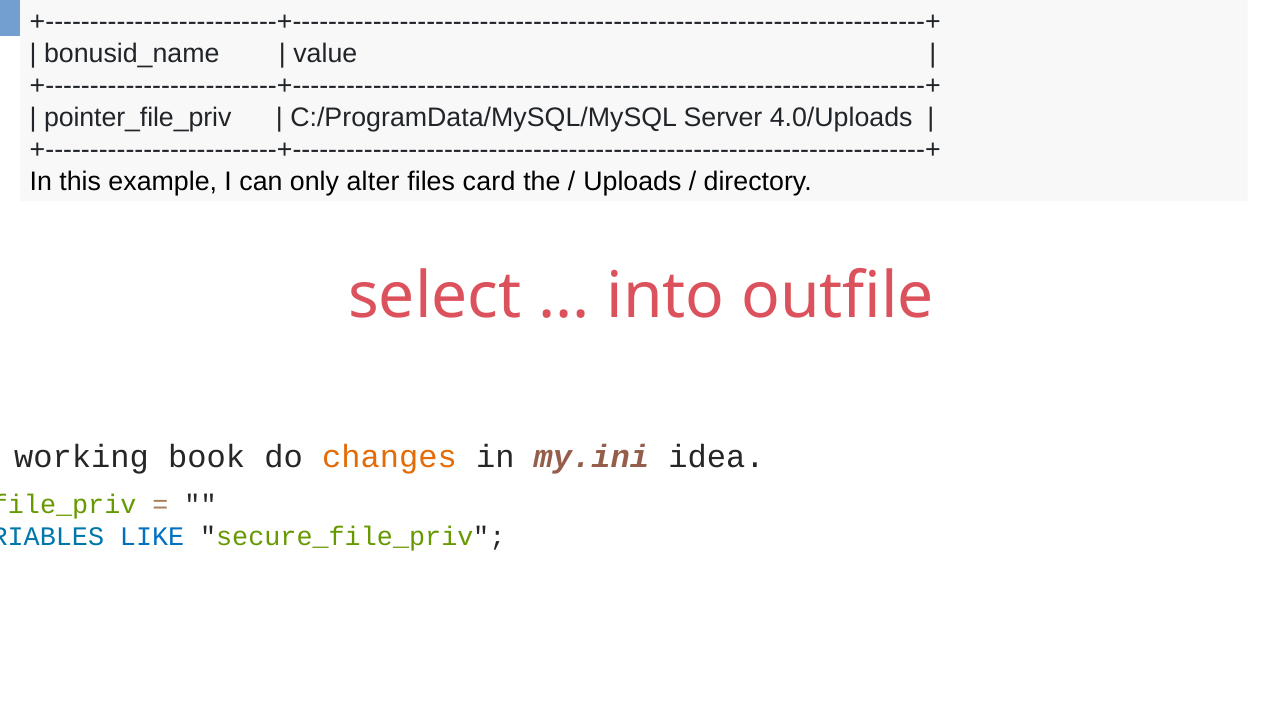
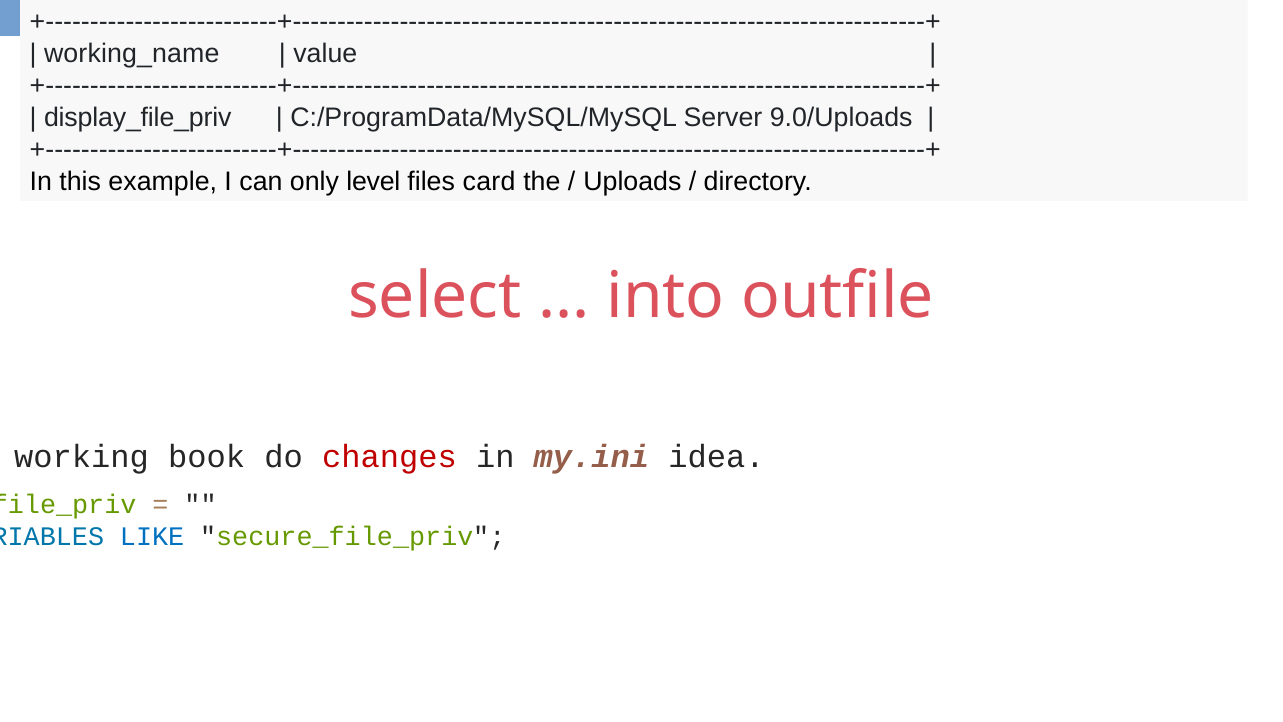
bonusid_name: bonusid_name -> working_name
pointer_file_priv: pointer_file_priv -> display_file_priv
4.0/Uploads: 4.0/Uploads -> 9.0/Uploads
alter: alter -> level
changes colour: orange -> red
